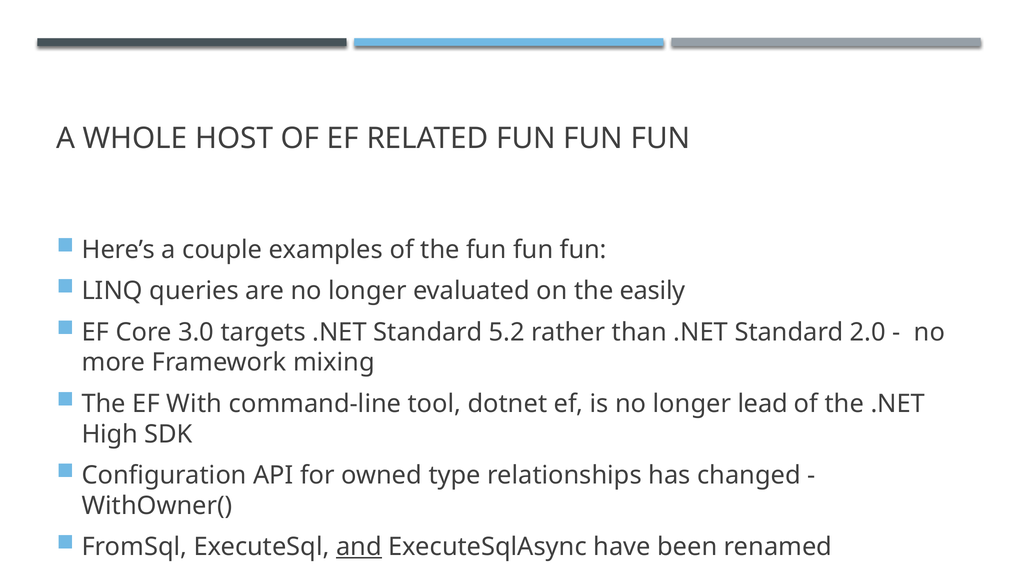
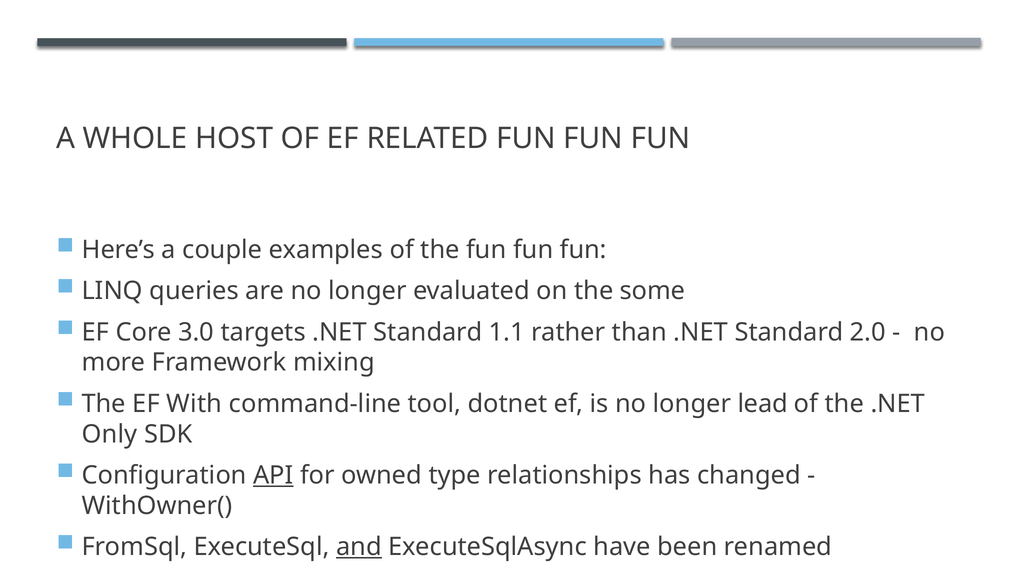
easily: easily -> some
5.2: 5.2 -> 1.1
High: High -> Only
API underline: none -> present
